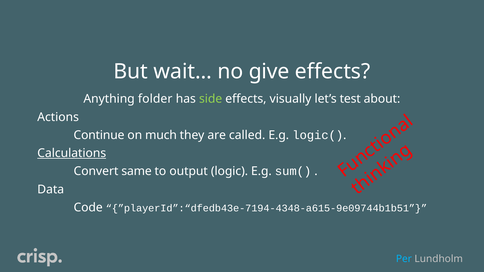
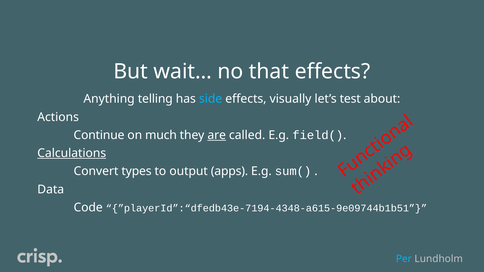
give: give -> that
folder: folder -> telling
side colour: light green -> light blue
are underline: none -> present
logic(: logic( -> field(
same: same -> types
logic: logic -> apps
